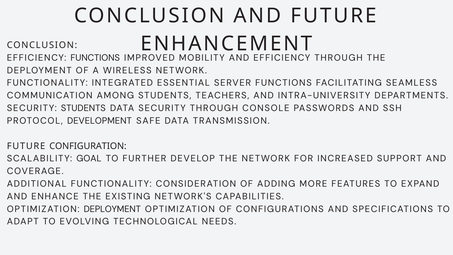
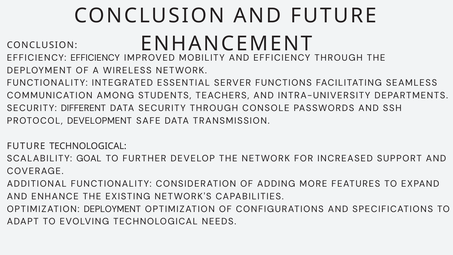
EFFICIENCY FUNCTIONS: FUNCTIONS -> EFFICIENCY
SECURITY STUDENTS: STUDENTS -> DIFFERENT
FUTURE CONFIGURATION: CONFIGURATION -> TECHNOLOGICAL
